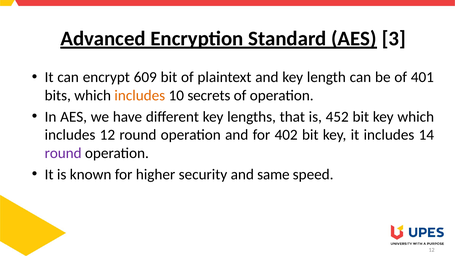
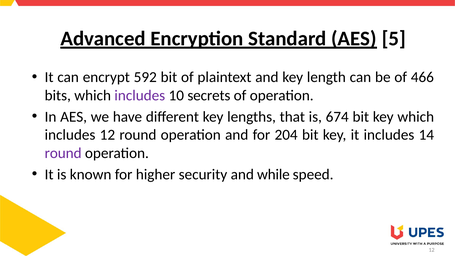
3: 3 -> 5
609: 609 -> 592
401: 401 -> 466
includes at (140, 95) colour: orange -> purple
452: 452 -> 674
402: 402 -> 204
same: same -> while
